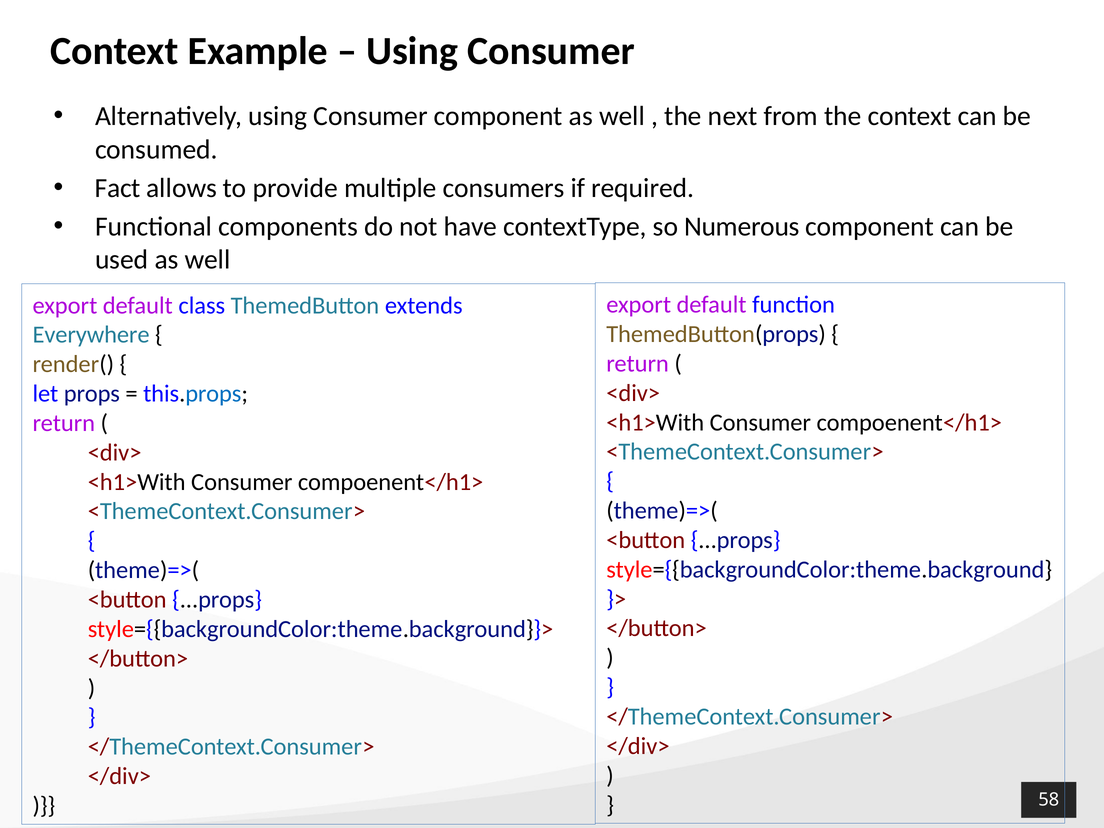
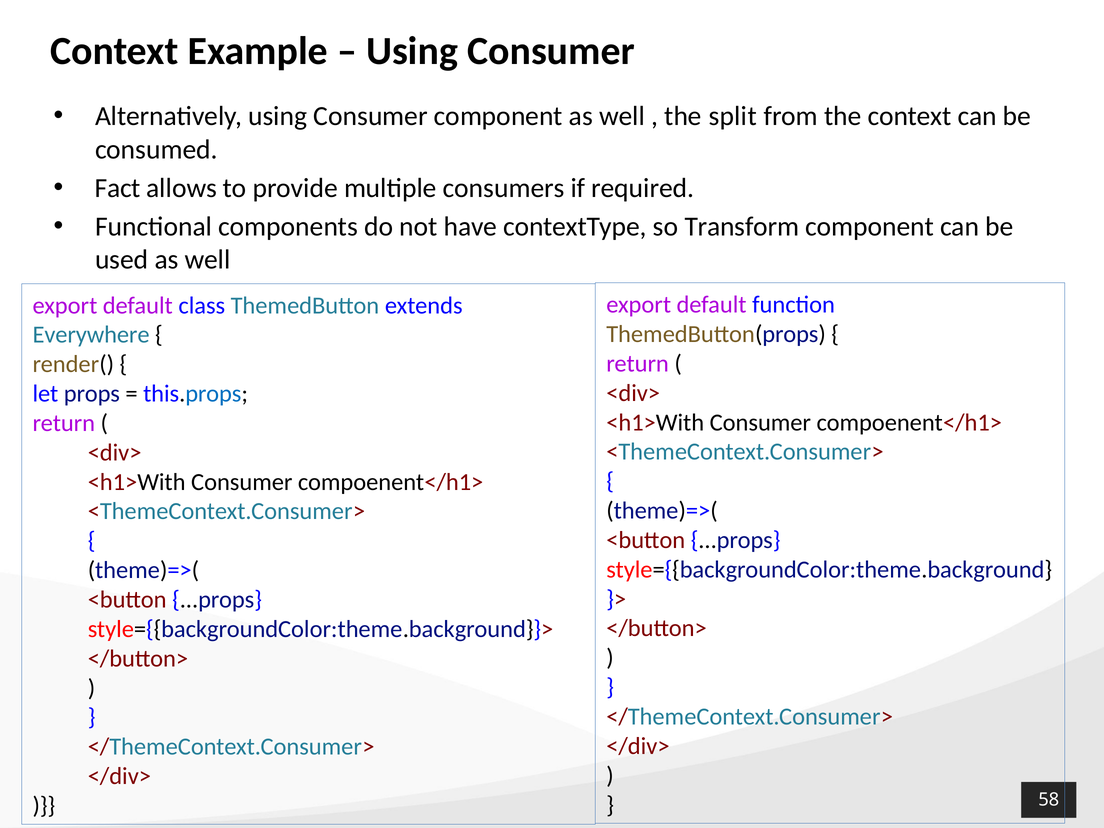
next: next -> split
Numerous: Numerous -> Transform
